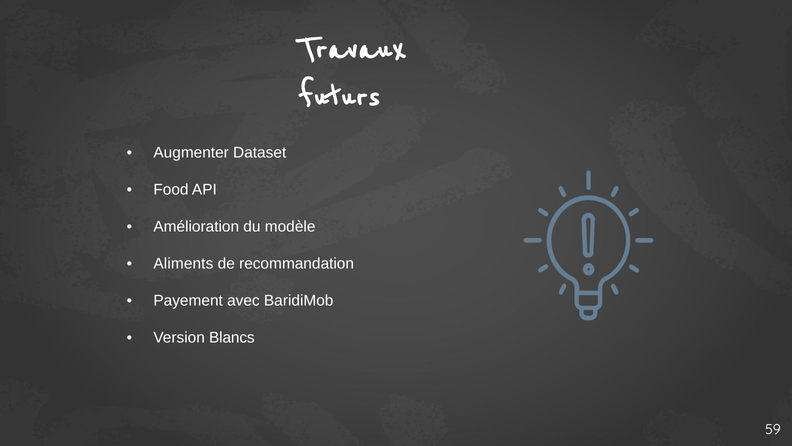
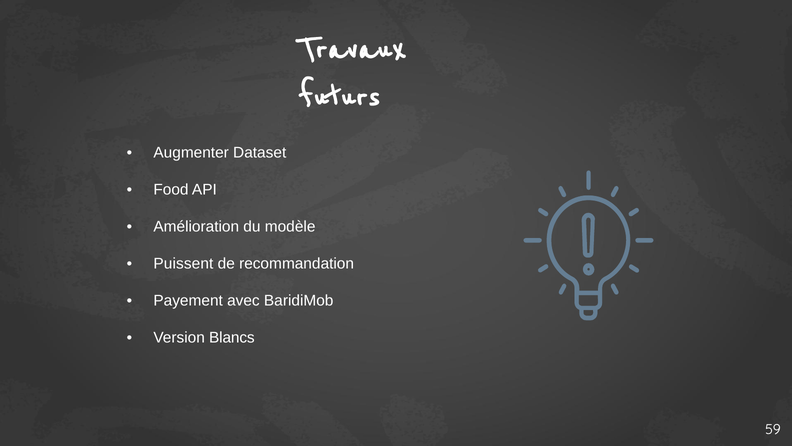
Aliments: Aliments -> Puissent
